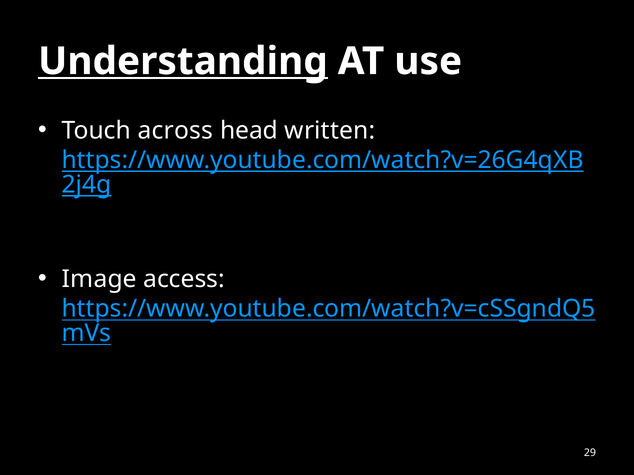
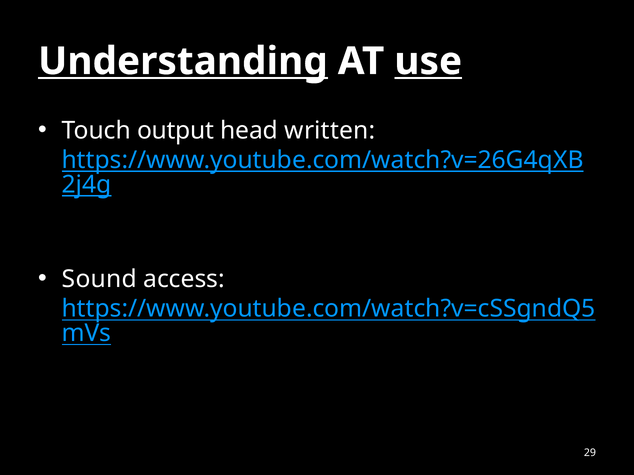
use underline: none -> present
across: across -> output
Image: Image -> Sound
